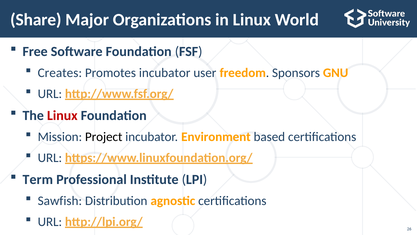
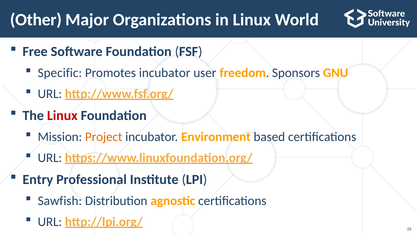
Share: Share -> Other
Creates: Creates -> Specific
Project colour: black -> orange
Term: Term -> Entry
